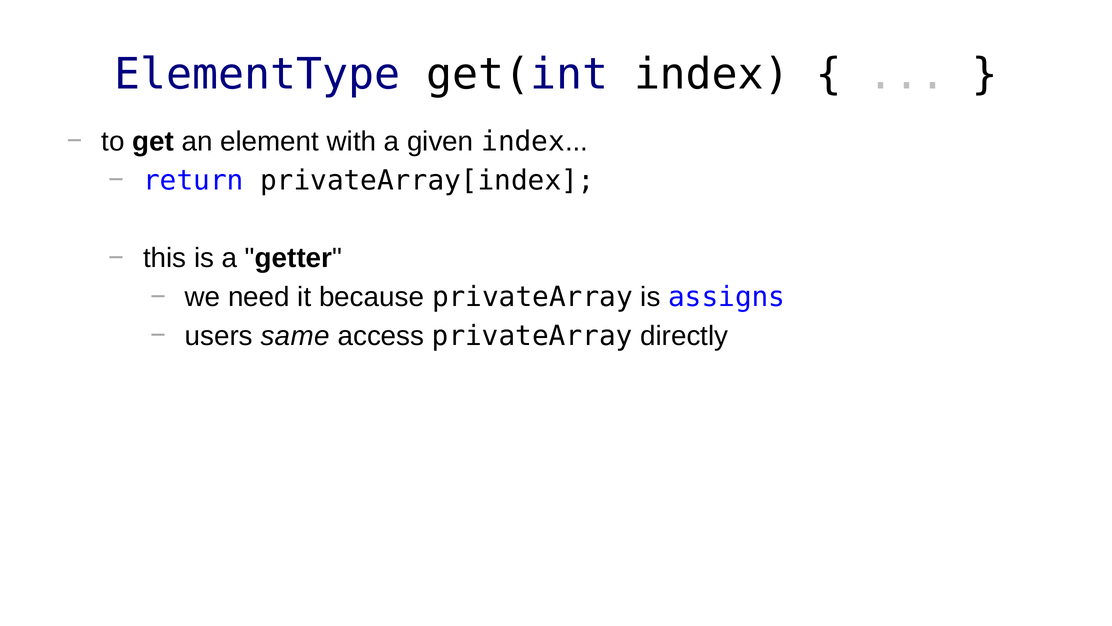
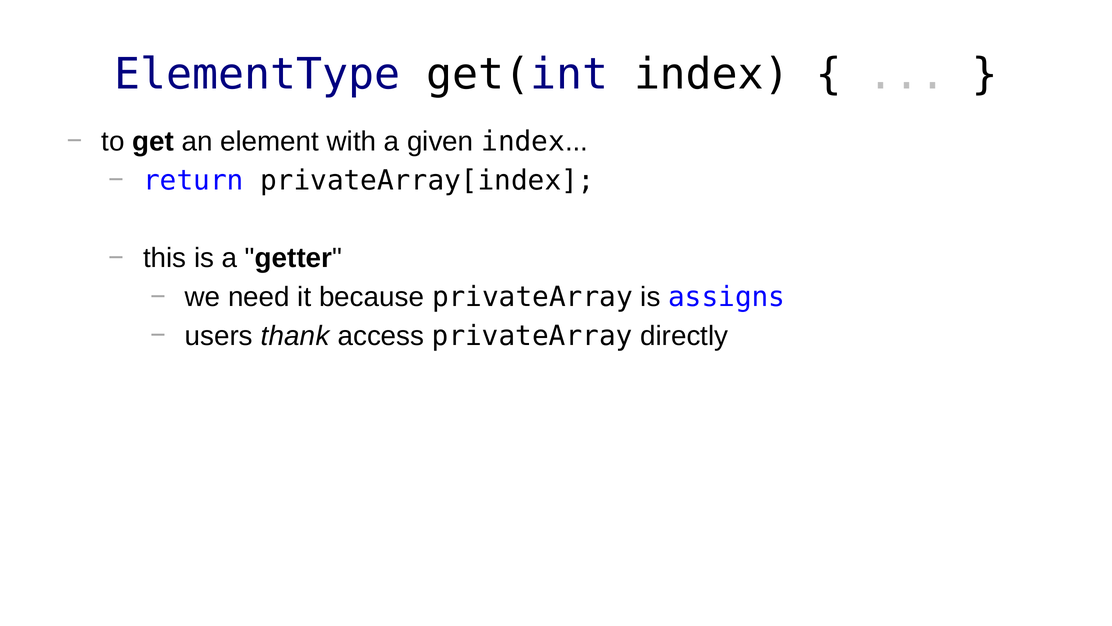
same: same -> thank
